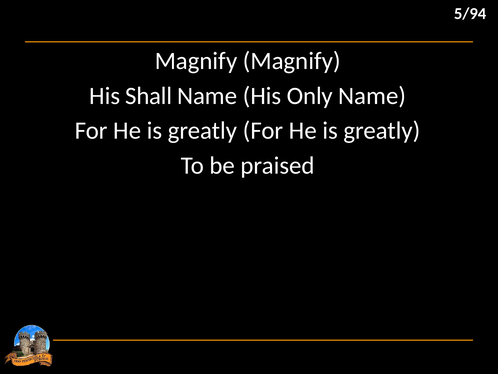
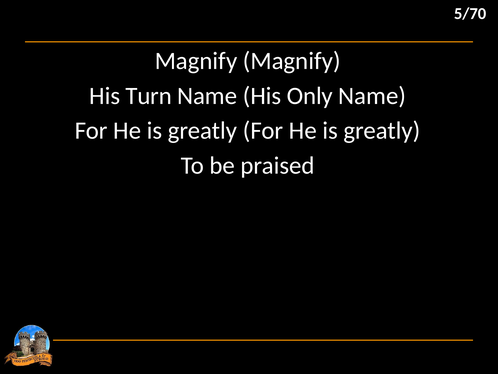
5/94: 5/94 -> 5/70
Shall: Shall -> Turn
